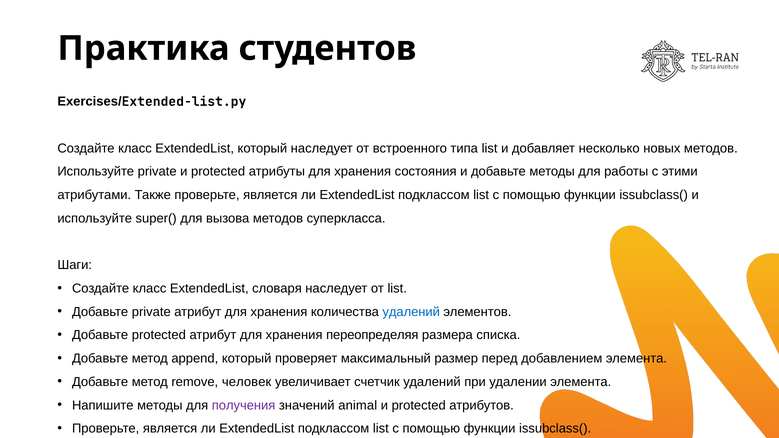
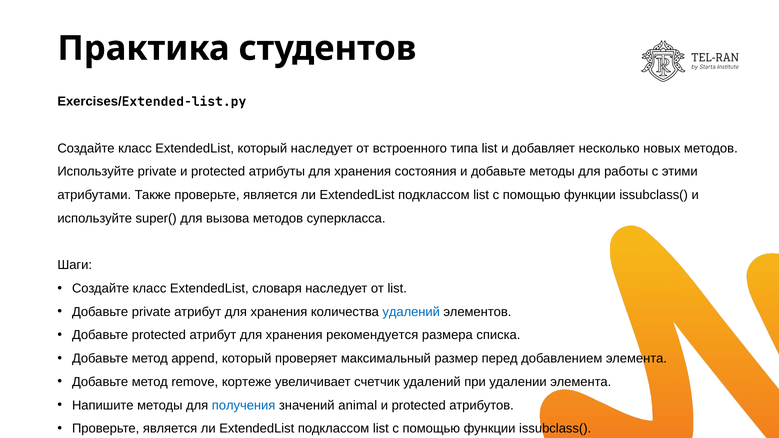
переопределяя: переопределяя -> рекомендуется
человек: человек -> кортеже
получения colour: purple -> blue
